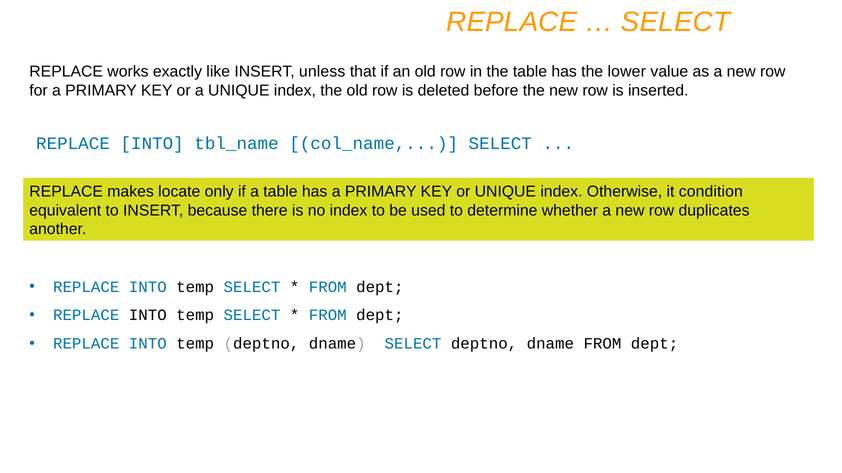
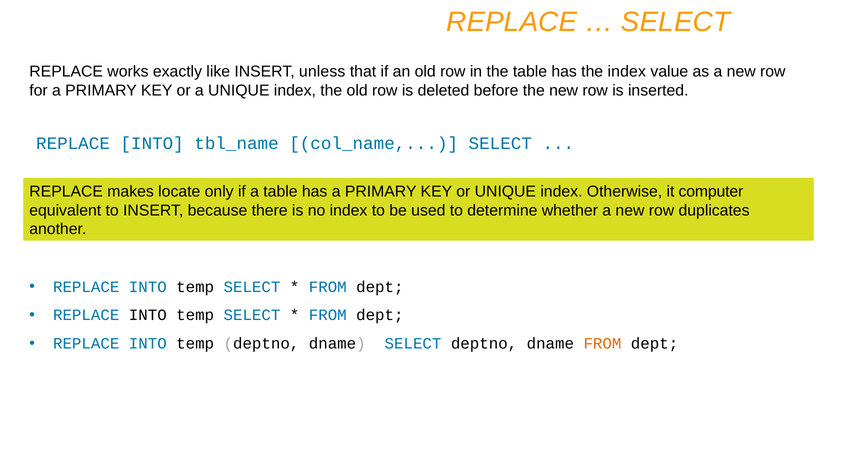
the lower: lower -> index
condition: condition -> computer
FROM at (602, 344) colour: black -> orange
